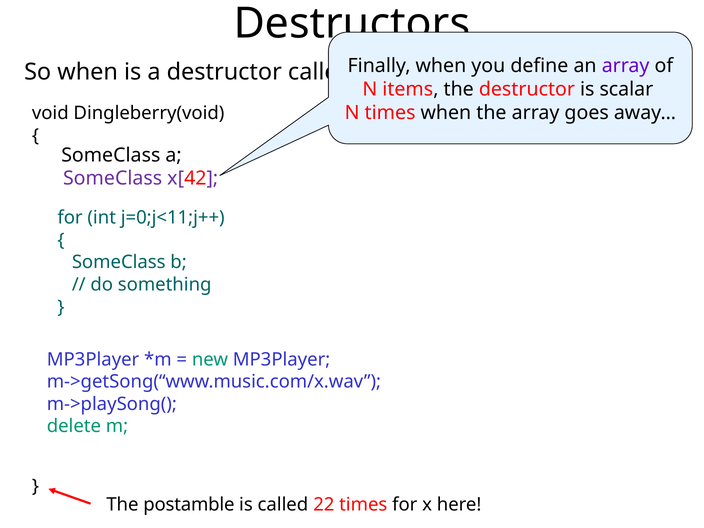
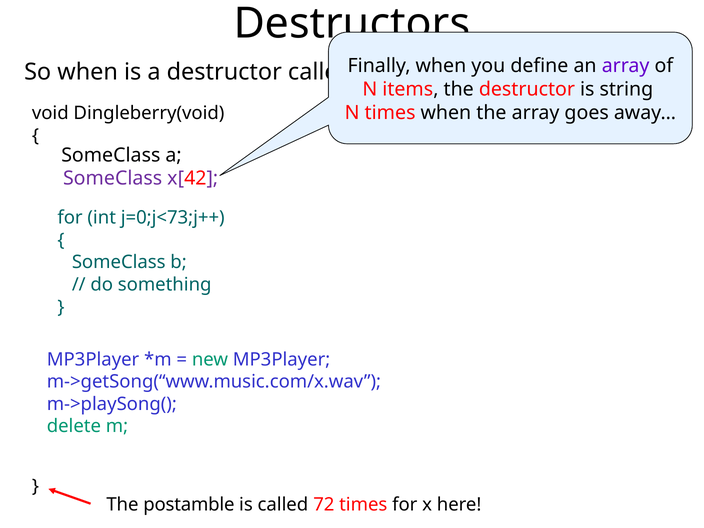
scalar: scalar -> string
j=0;j<11;j++: j=0;j<11;j++ -> j=0;j<73;j++
22: 22 -> 72
